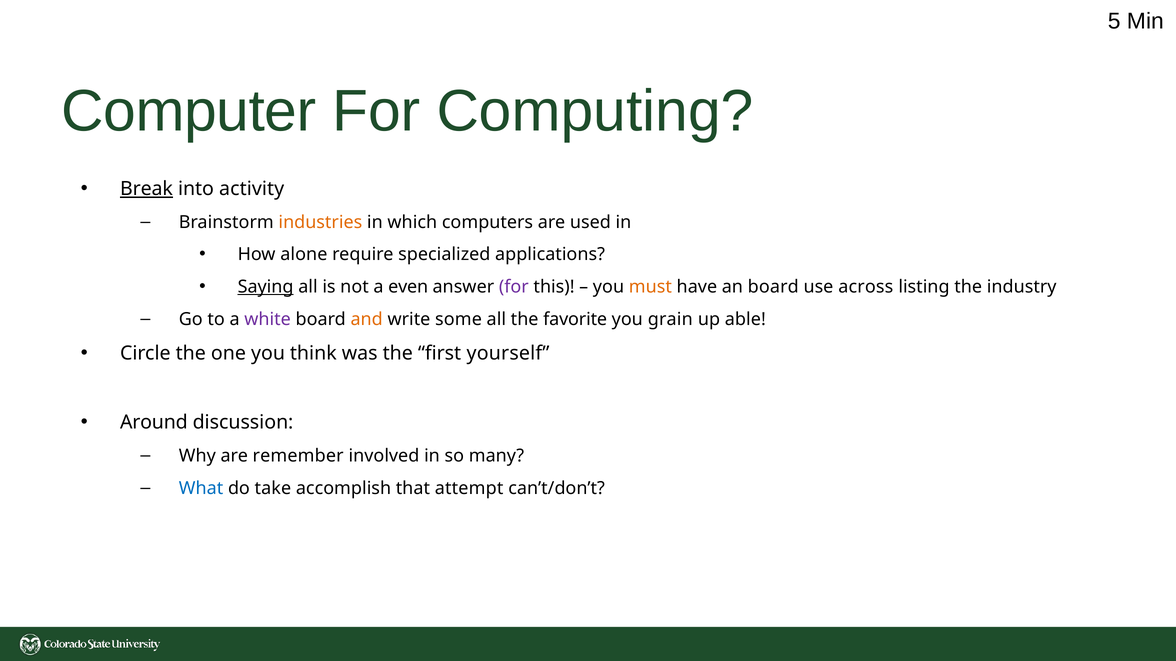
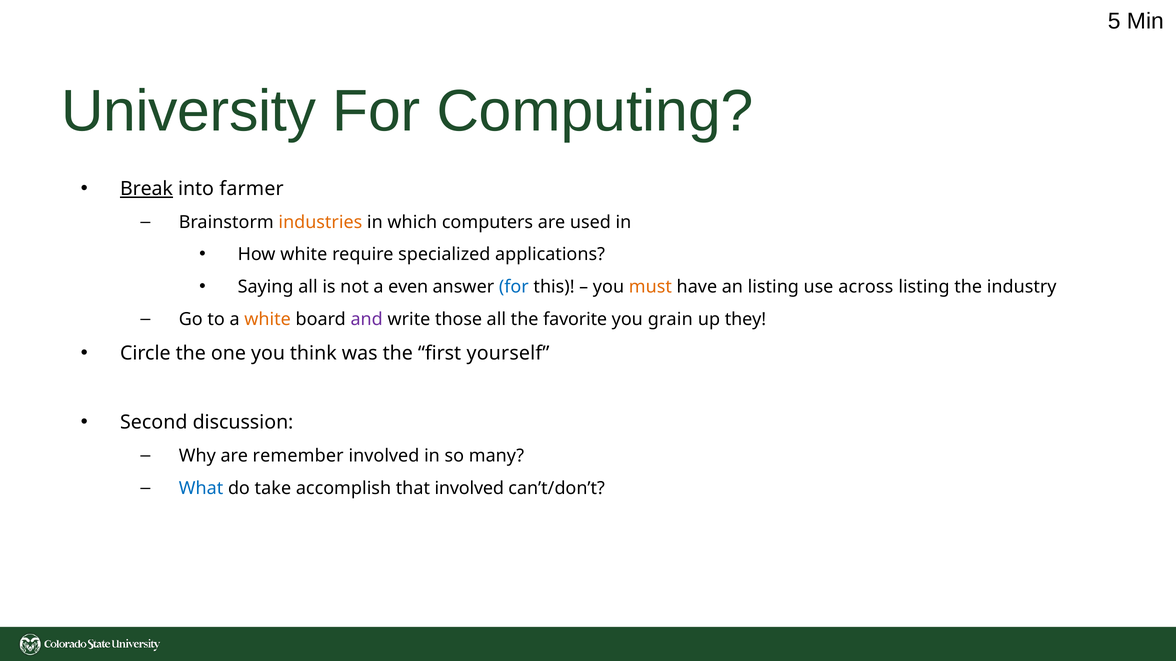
Computer: Computer -> University
activity: activity -> farmer
How alone: alone -> white
Saying underline: present -> none
for at (514, 287) colour: purple -> blue
an board: board -> listing
white at (268, 320) colour: purple -> orange
and colour: orange -> purple
some: some -> those
able: able -> they
Around: Around -> Second
that attempt: attempt -> involved
